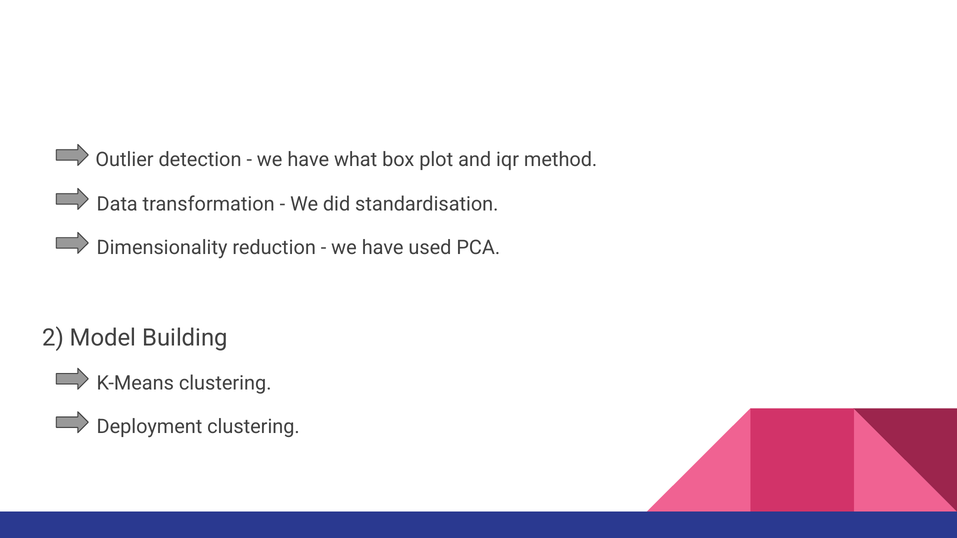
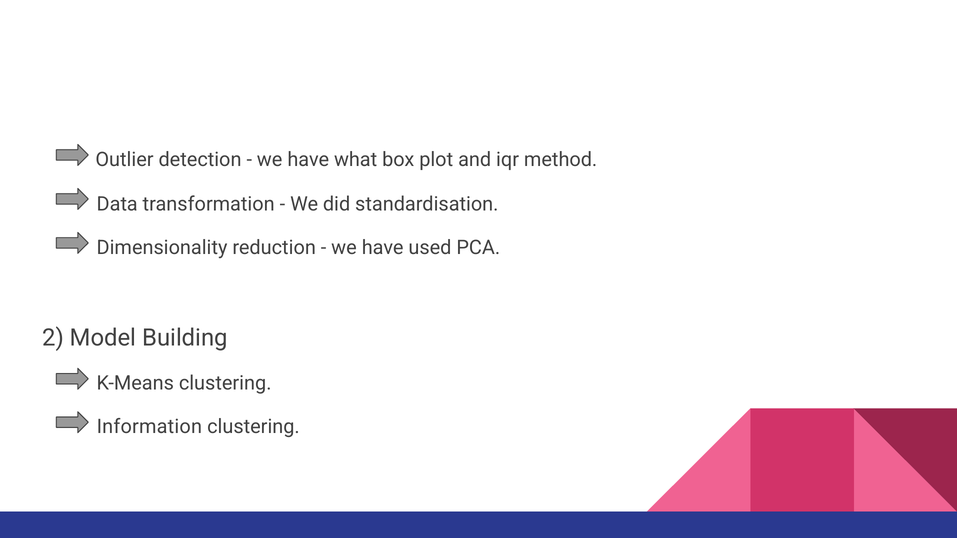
Deployment: Deployment -> Information
